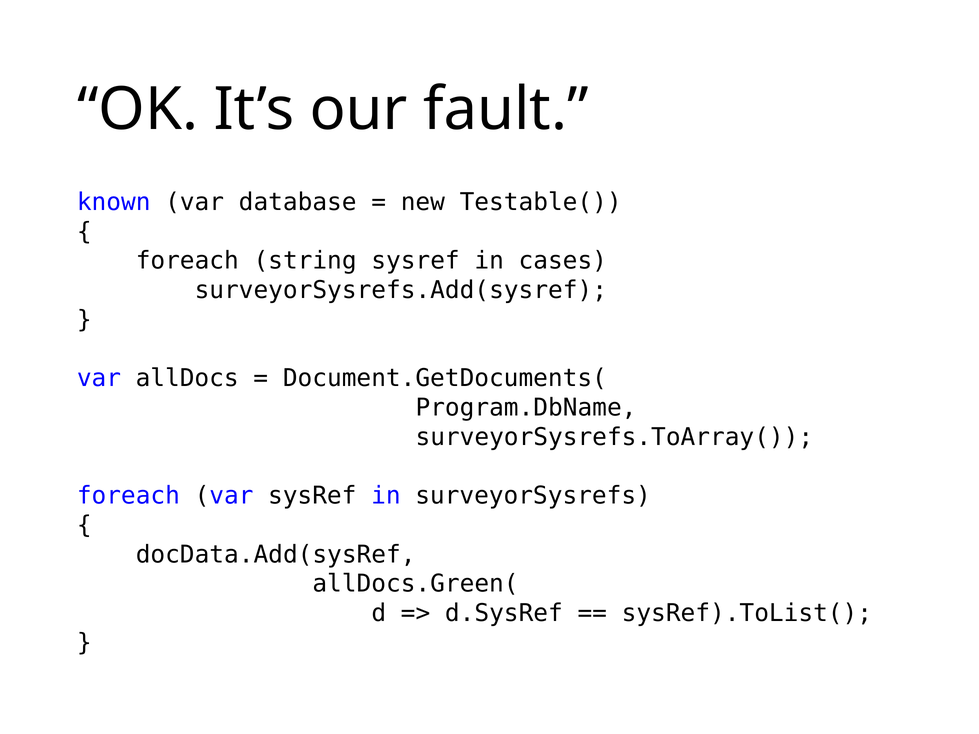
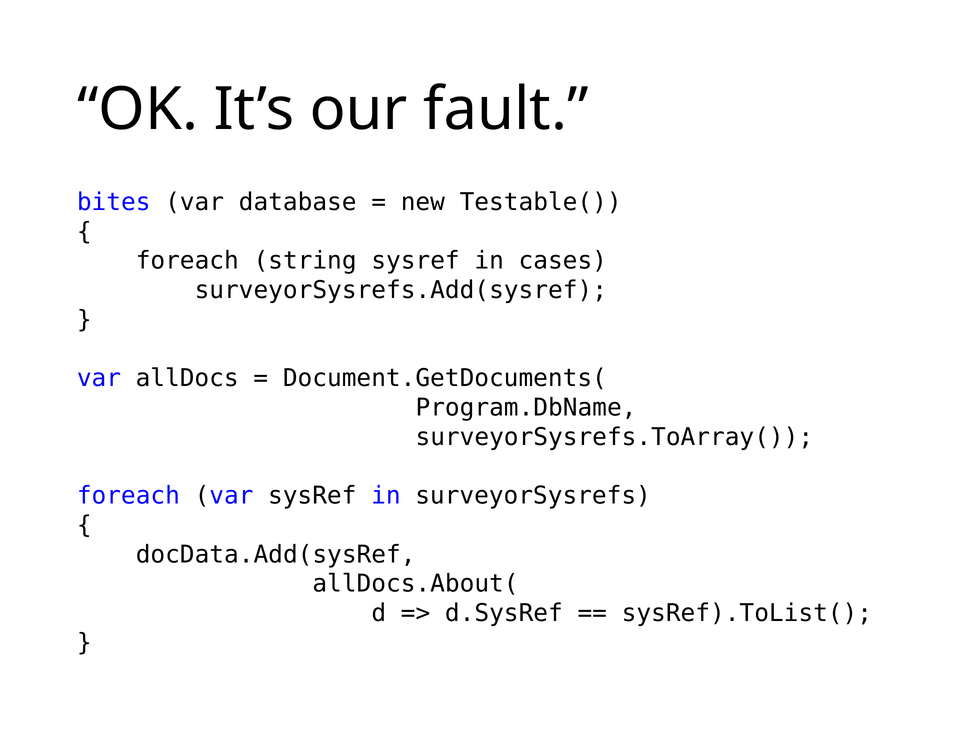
known: known -> bites
allDocs.Green(: allDocs.Green( -> allDocs.About(
